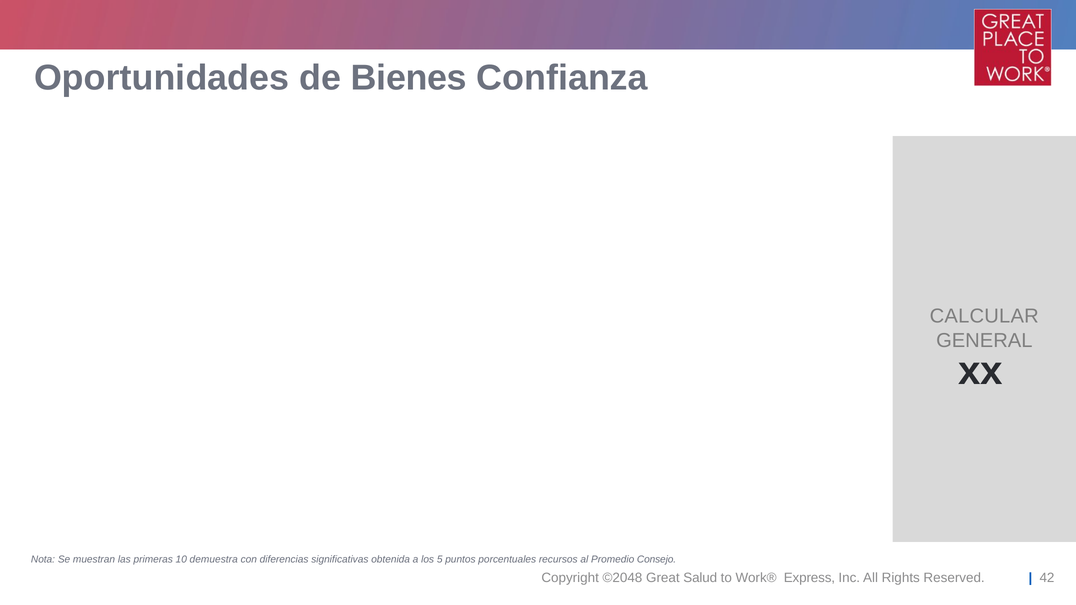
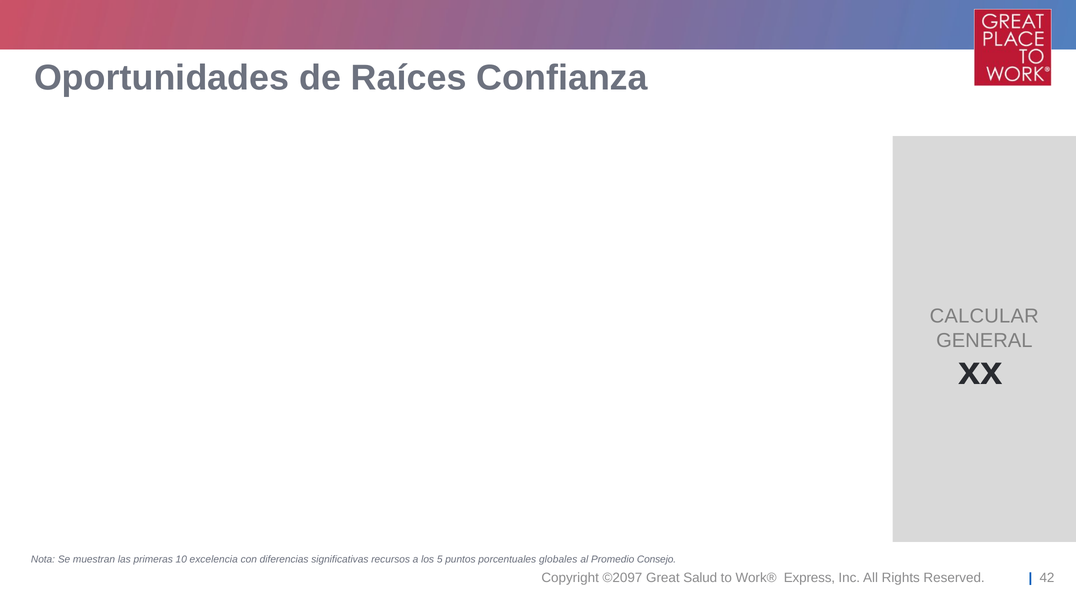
Bienes: Bienes -> Raíces
demuestra: demuestra -> excelencia
obtenida: obtenida -> recursos
recursos: recursos -> globales
©2048: ©2048 -> ©2097
